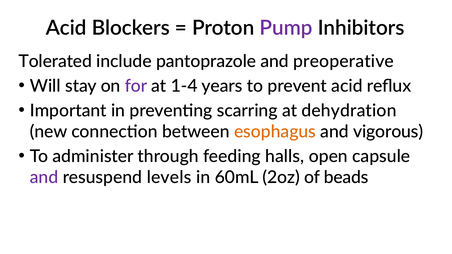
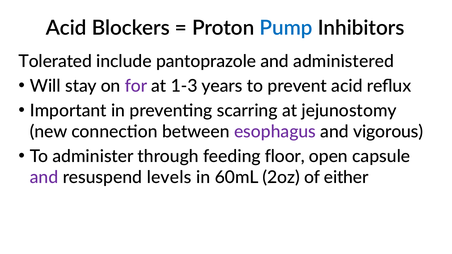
Pump colour: purple -> blue
preoperative: preoperative -> administered
1-4: 1-4 -> 1-3
dehydration: dehydration -> jejunostomy
esophagus colour: orange -> purple
halls: halls -> floor
beads: beads -> either
